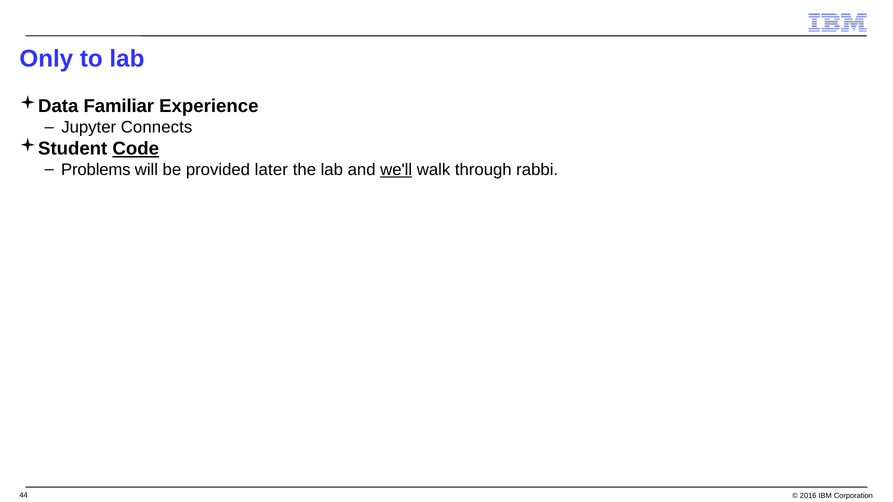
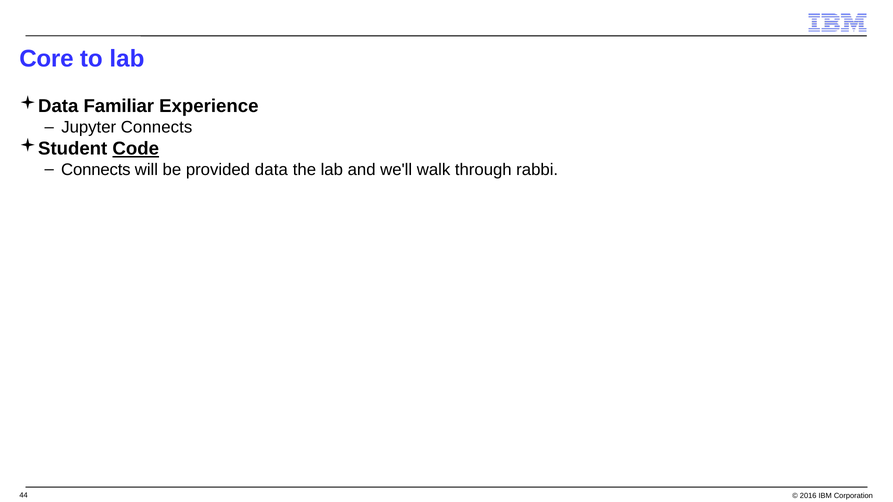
Only: Only -> Core
Problems at (96, 170): Problems -> Connects
later: later -> data
we'll underline: present -> none
